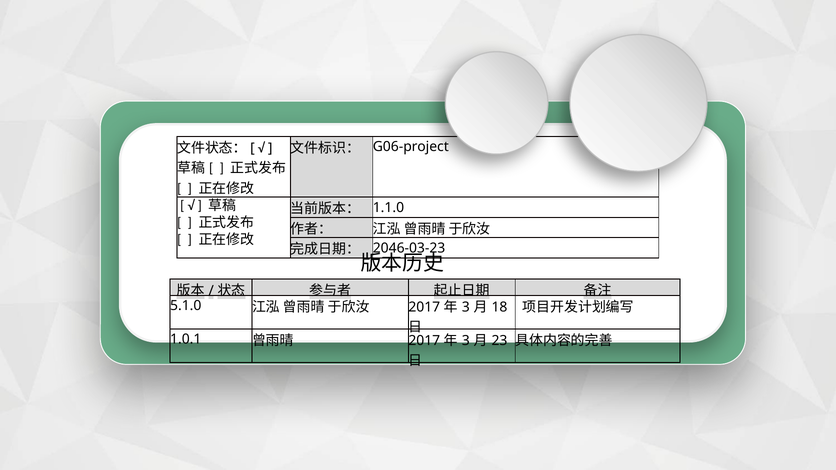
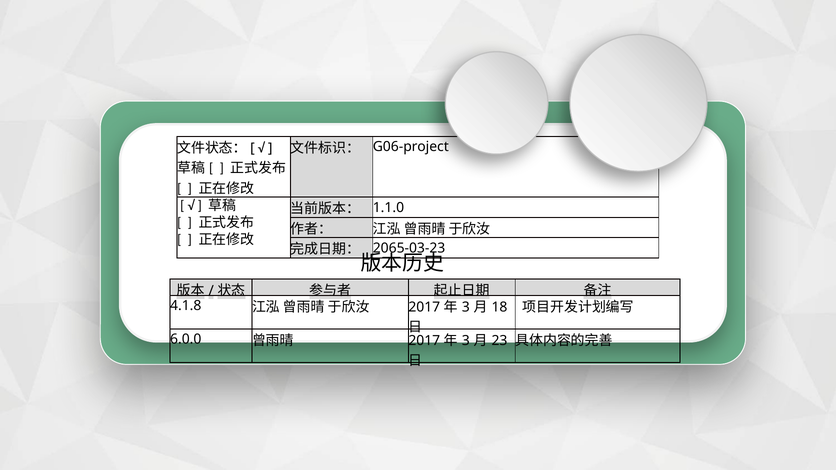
2046-03-23: 2046-03-23 -> 2065-03-23
5.1.0: 5.1.0 -> 4.1.8
1.0.1: 1.0.1 -> 6.0.0
